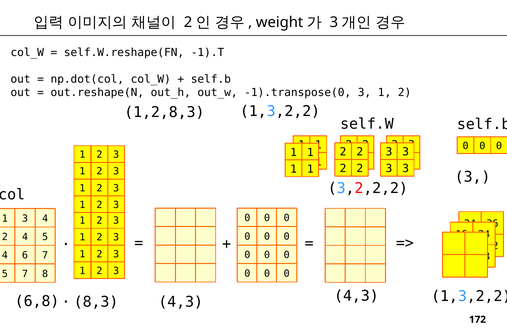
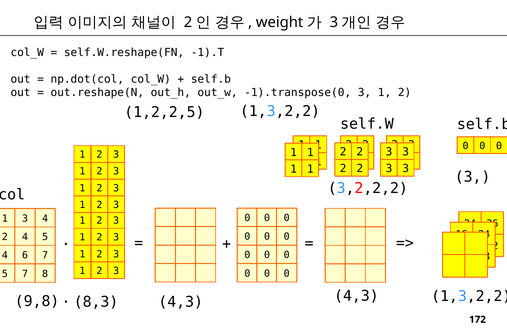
1,2,8,3: 1,2,8,3 -> 1,2,2,5
6,8: 6,8 -> 9,8
